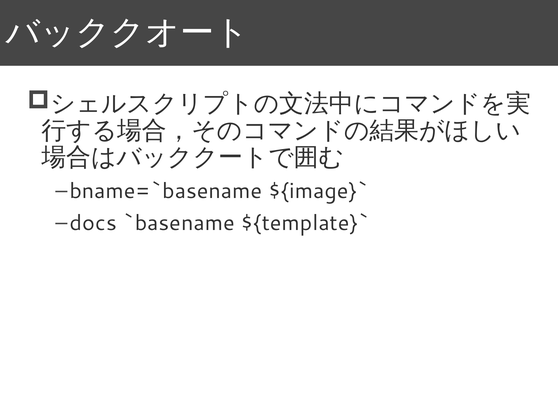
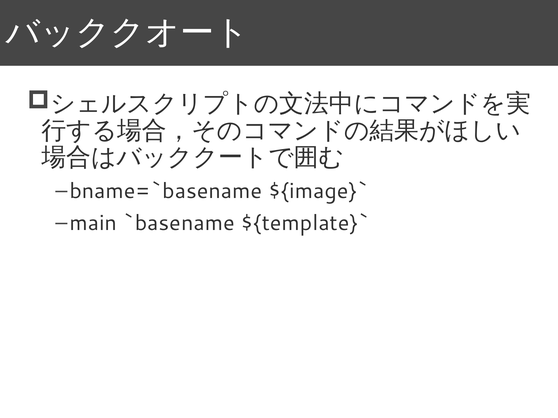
docs: docs -> main
